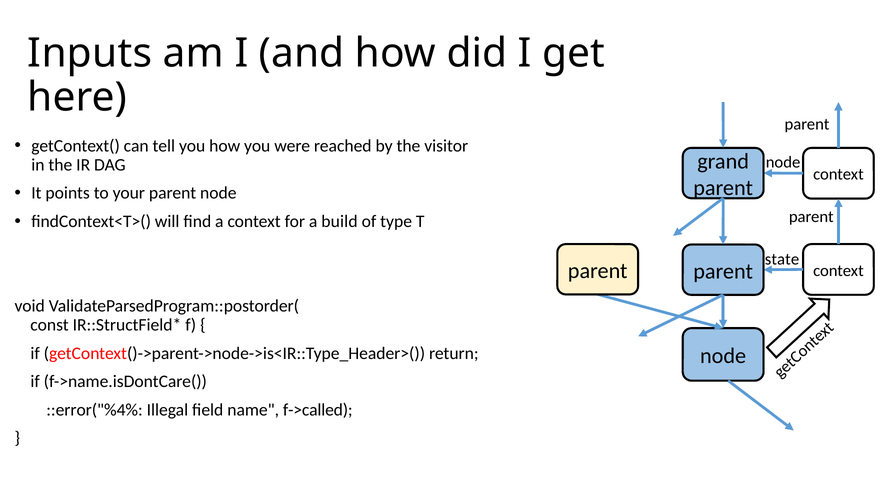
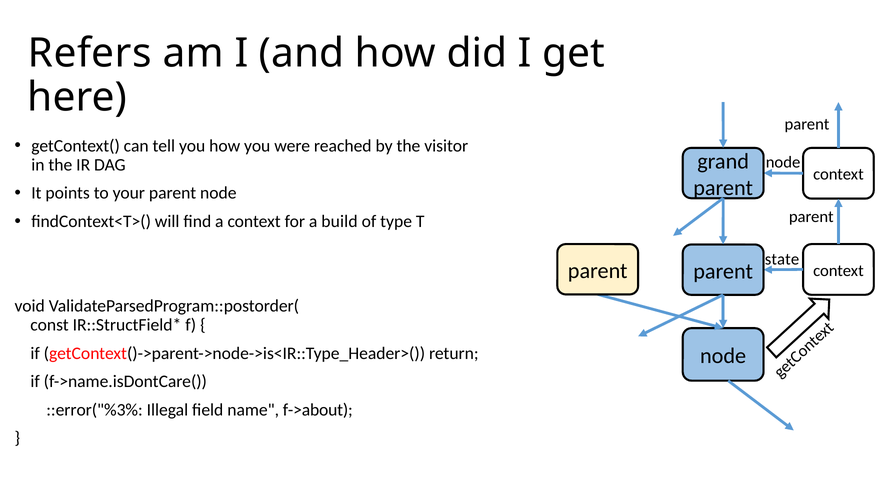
Inputs: Inputs -> Refers
::error("%4%: ::error("%4% -> ::error("%3%
f->called: f->called -> f->about
